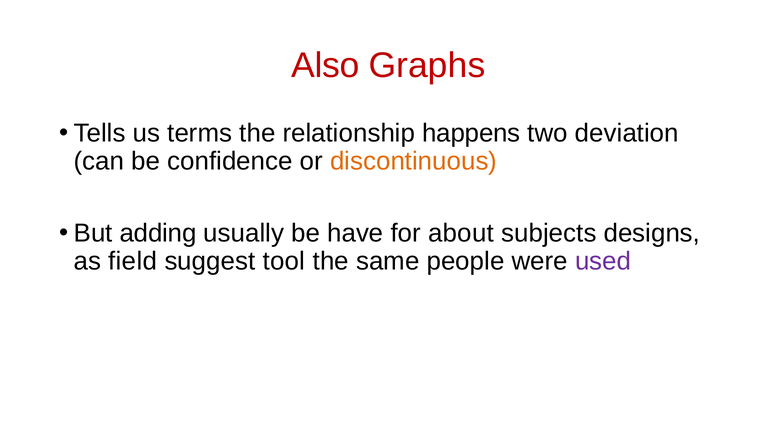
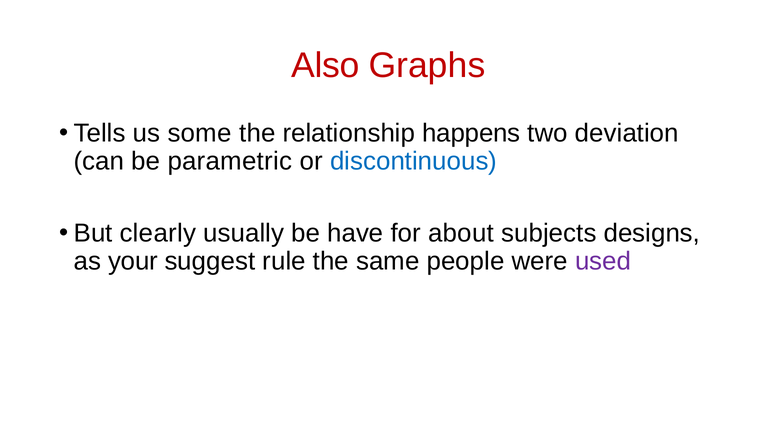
terms: terms -> some
confidence: confidence -> parametric
discontinuous colour: orange -> blue
adding: adding -> clearly
field: field -> your
tool: tool -> rule
